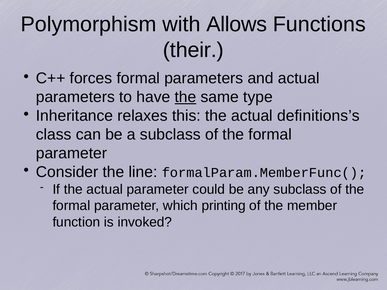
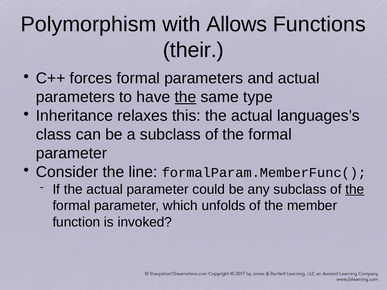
definitions’s: definitions’s -> languages’s
the at (355, 189) underline: none -> present
printing: printing -> unfolds
